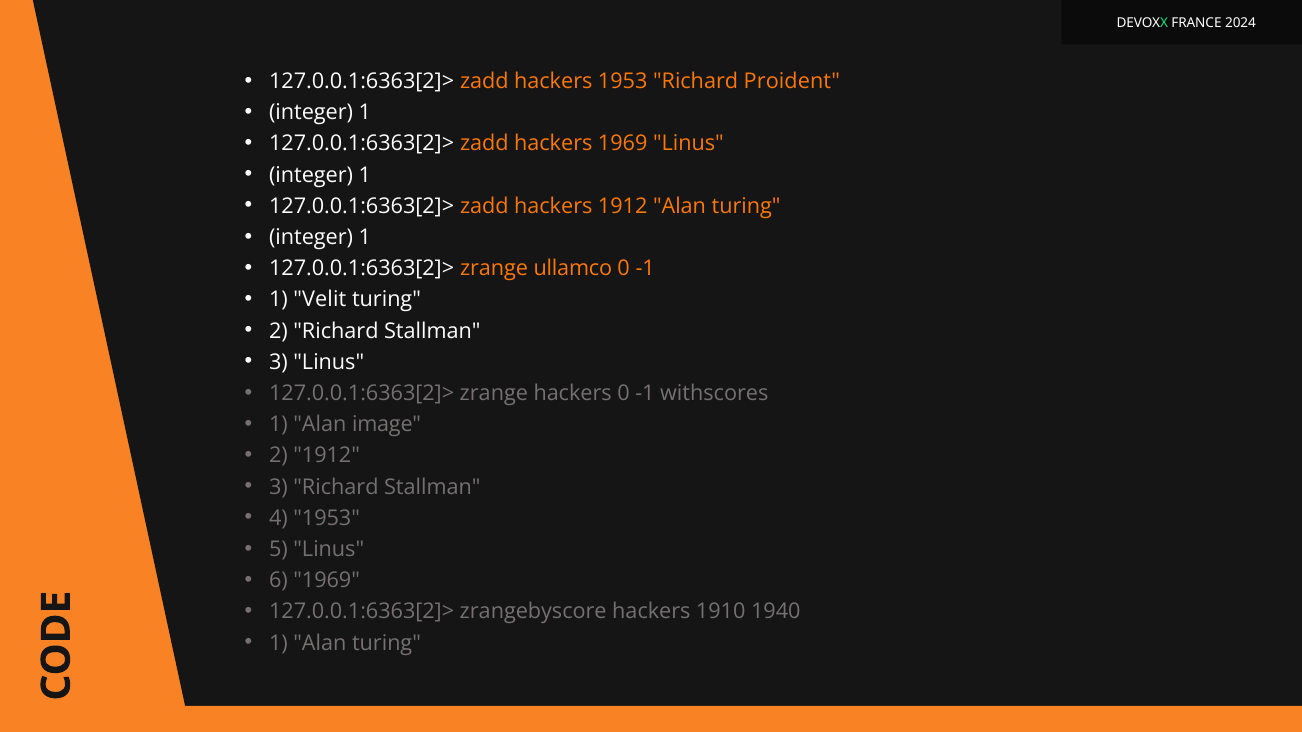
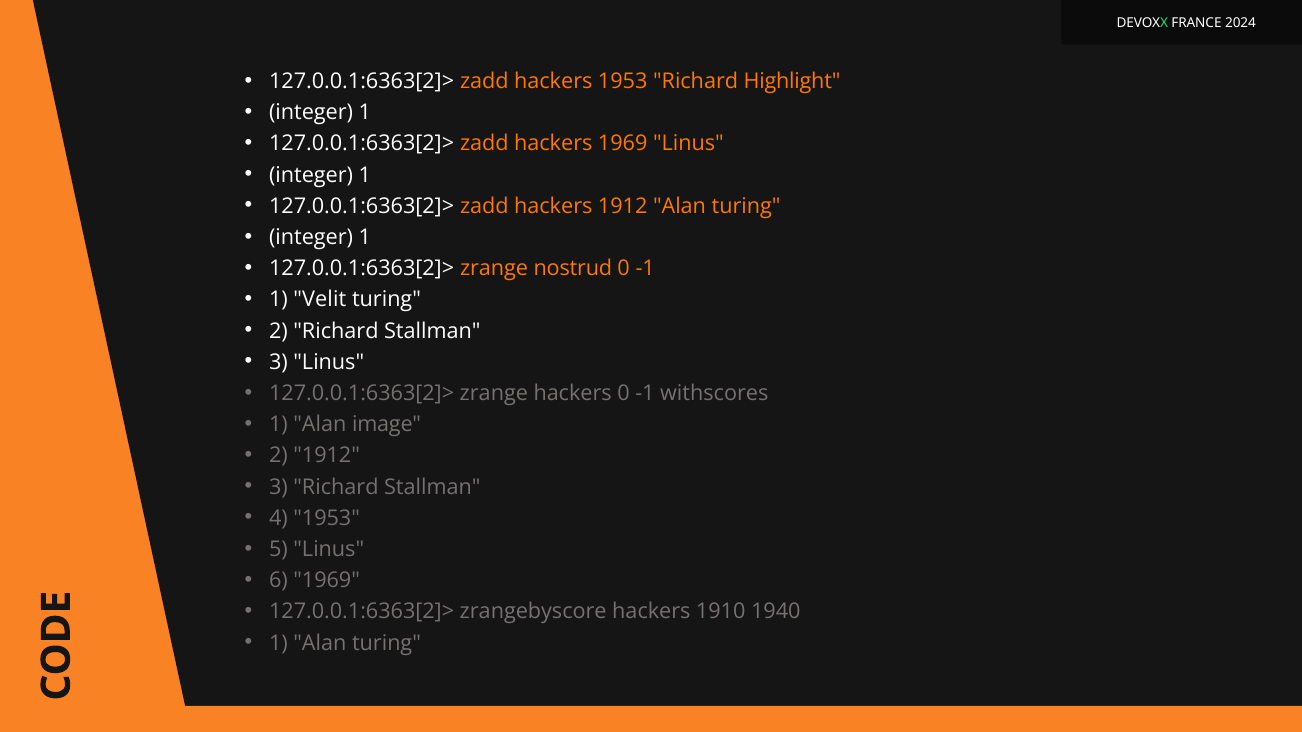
Proident: Proident -> Highlight
ullamco: ullamco -> nostrud
